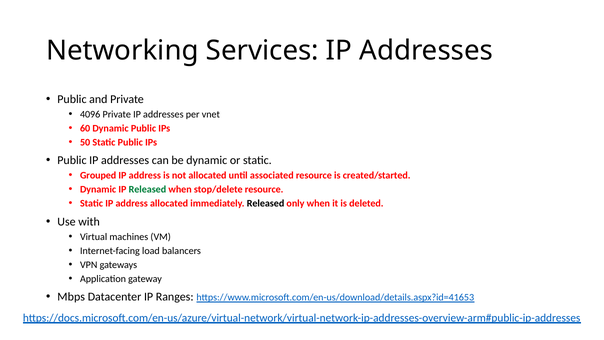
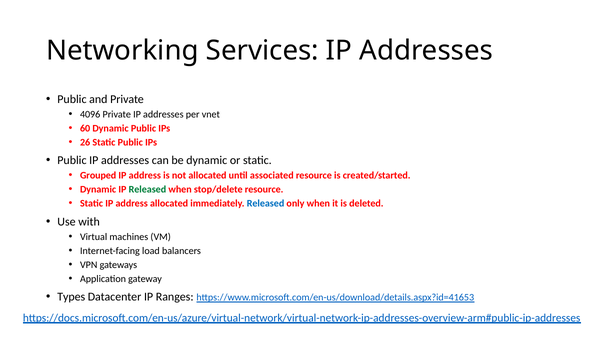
50: 50 -> 26
Released at (266, 203) colour: black -> blue
Mbps: Mbps -> Types
